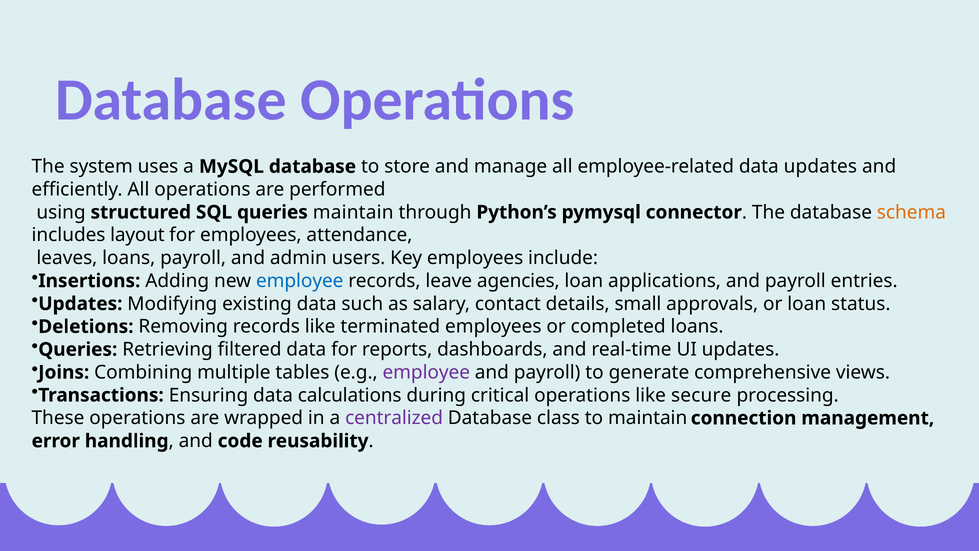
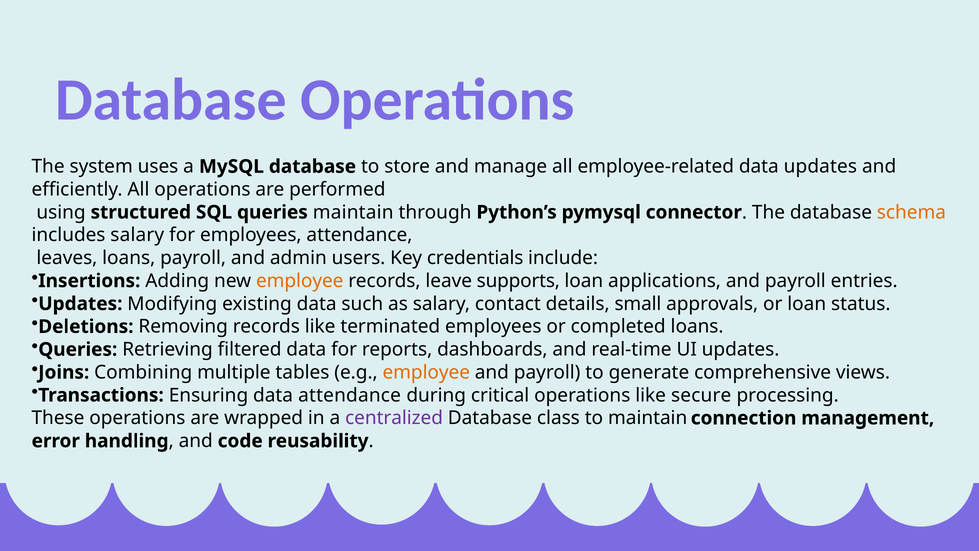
includes layout: layout -> salary
Key employees: employees -> credentials
employee at (300, 281) colour: blue -> orange
agencies: agencies -> supports
employee at (426, 372) colour: purple -> orange
data calculations: calculations -> attendance
